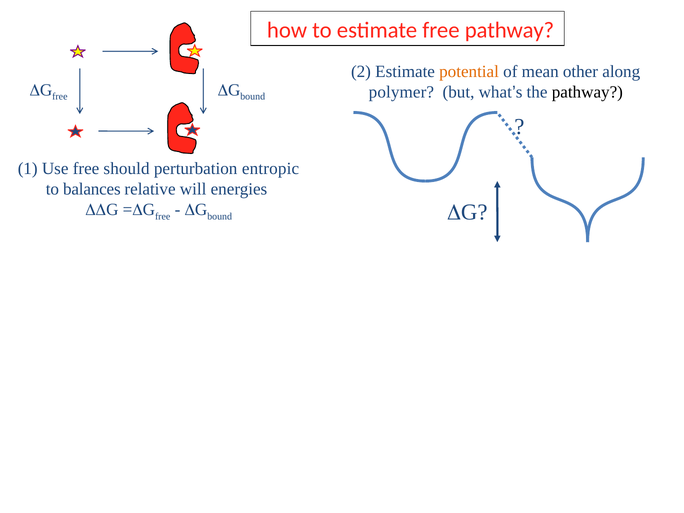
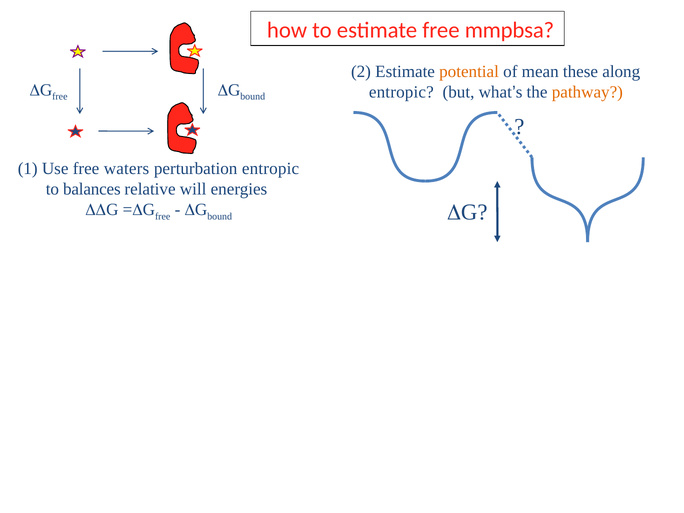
free pathway: pathway -> mmpbsa
other: other -> these
polymer at (401, 92): polymer -> entropic
pathway at (587, 92) colour: black -> orange
should: should -> waters
